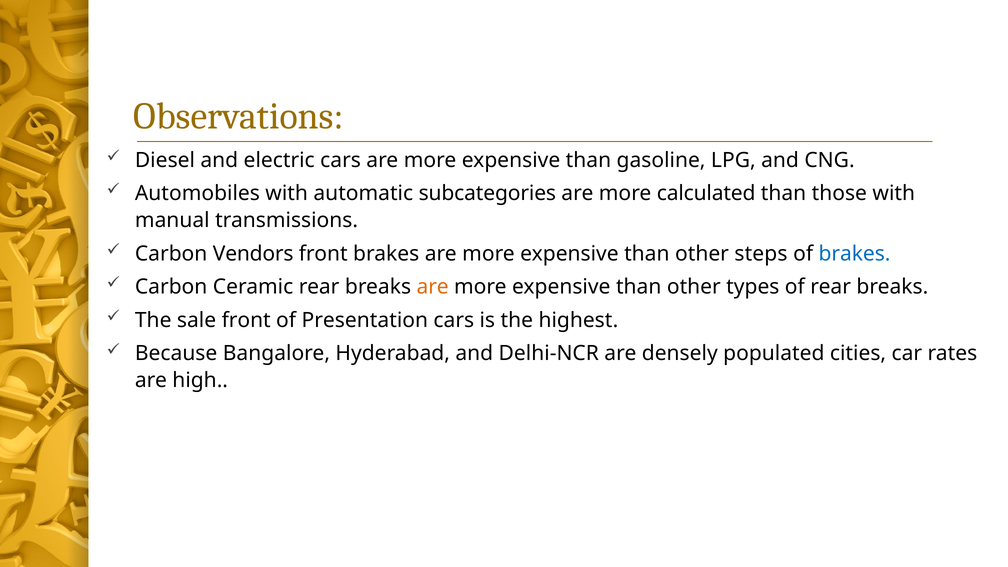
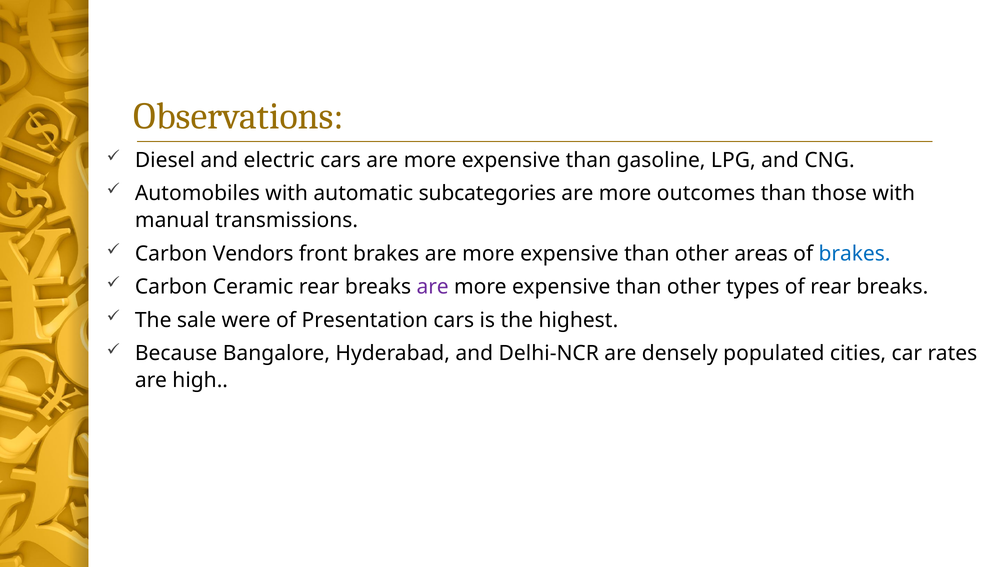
calculated: calculated -> outcomes
steps: steps -> areas
are at (433, 287) colour: orange -> purple
sale front: front -> were
